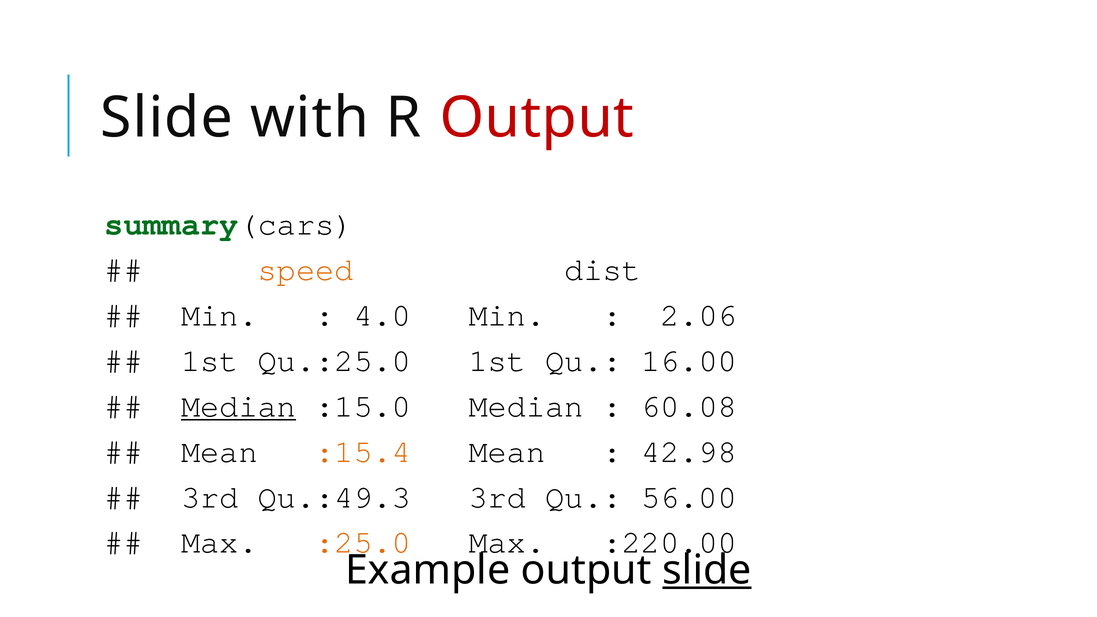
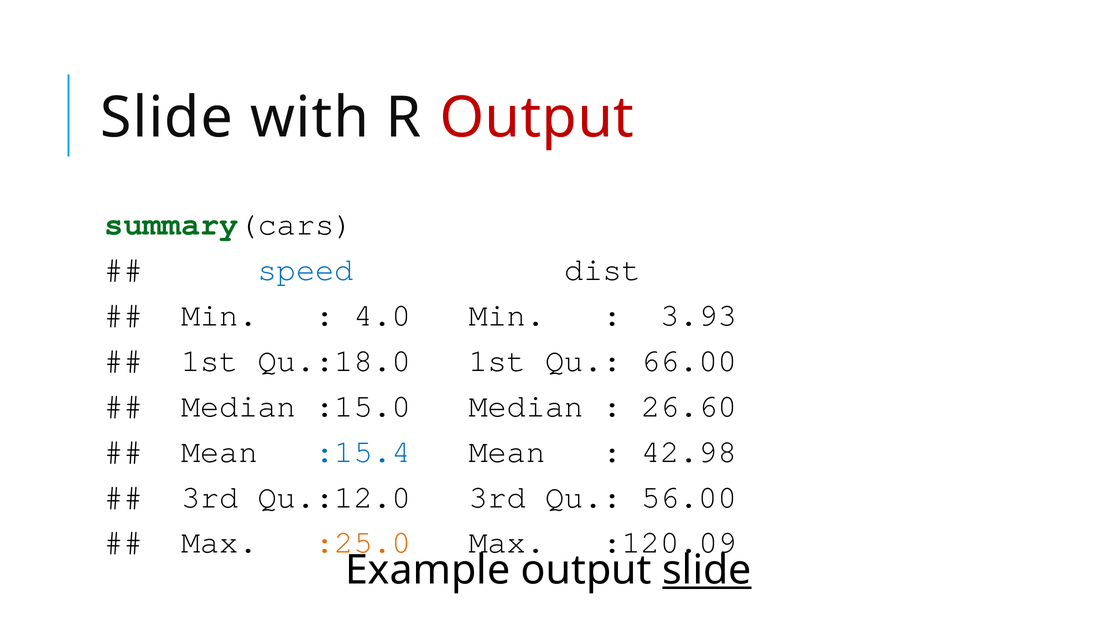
speed colour: orange -> blue
2.06: 2.06 -> 3.93
Qu.:25.0: Qu.:25.0 -> Qu.:18.0
16.00: 16.00 -> 66.00
Median at (239, 406) underline: present -> none
60.08: 60.08 -> 26.60
:15.4 colour: orange -> blue
Qu.:49.3: Qu.:49.3 -> Qu.:12.0
:220.00: :220.00 -> :120.09
